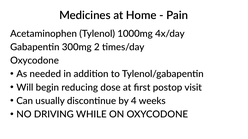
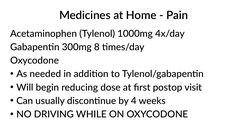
2: 2 -> 8
